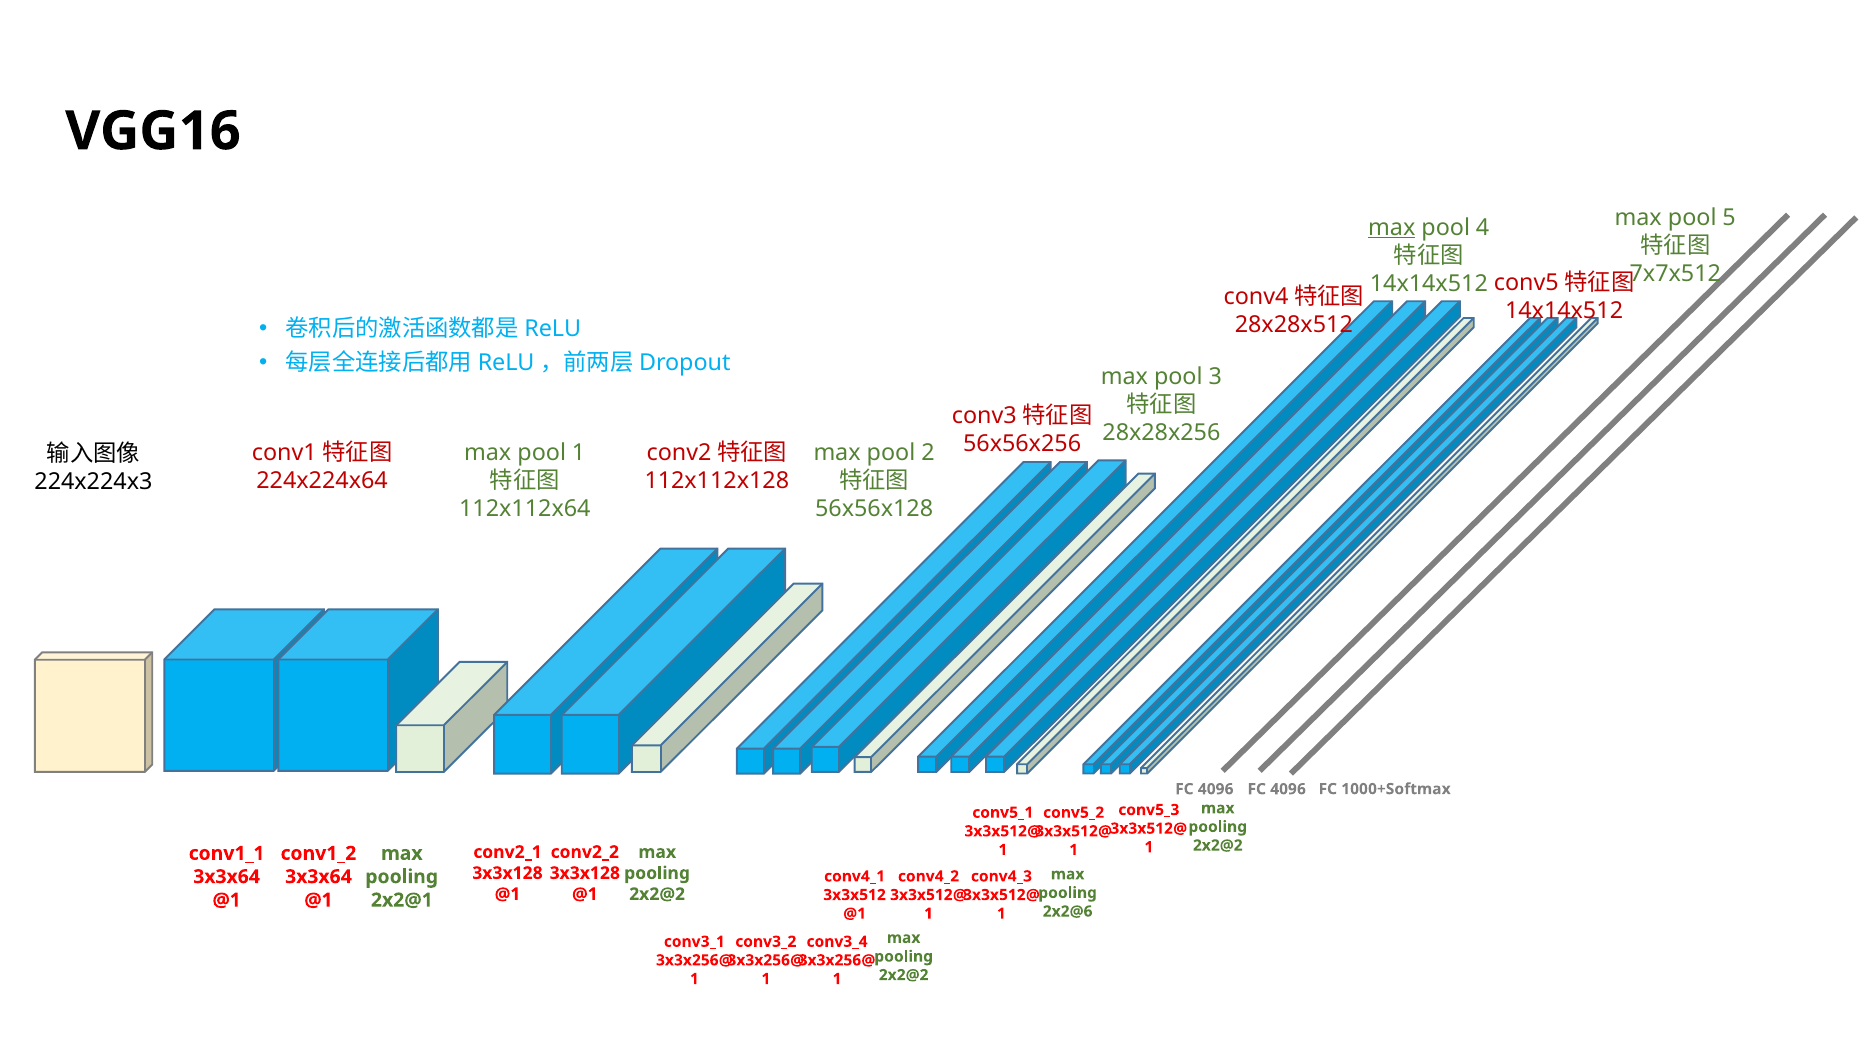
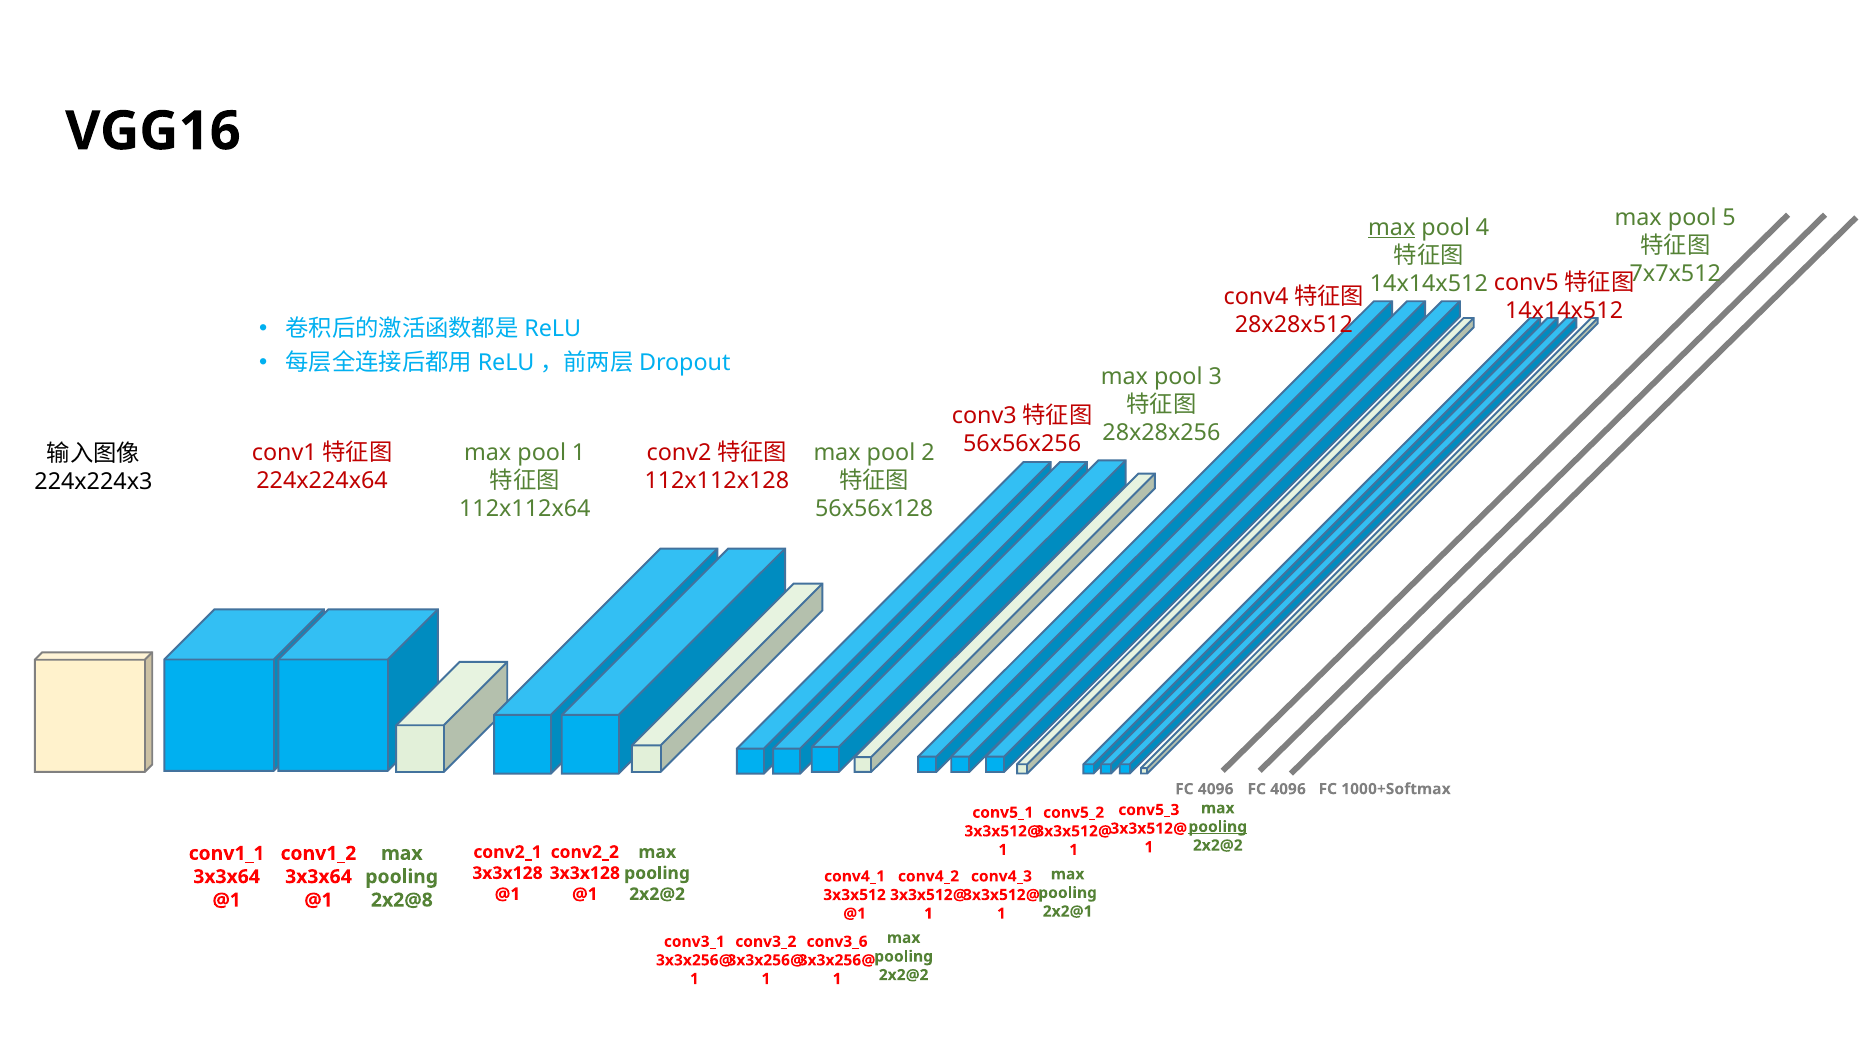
pooling at (1218, 827) underline: none -> present
2x2@1: 2x2@1 -> 2x2@8
2x2@6: 2x2@6 -> 2x2@1
conv3_4: conv3_4 -> conv3_6
